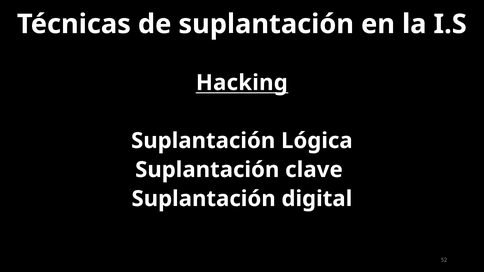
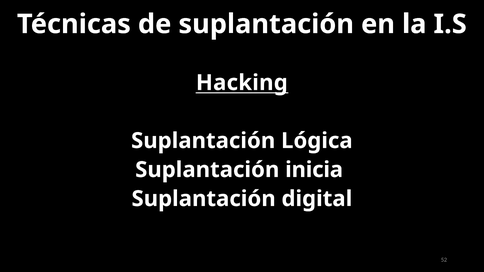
clave: clave -> inicia
